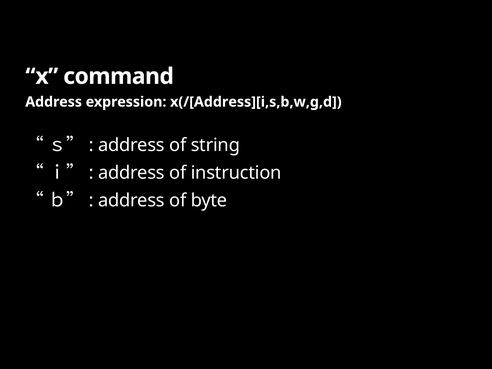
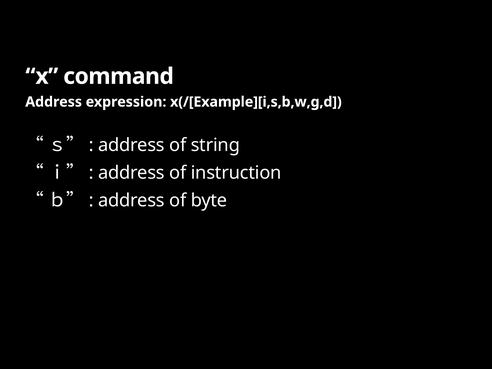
x(/[Address][i,s,b,w,g,d: x(/[Address][i,s,b,w,g,d -> x(/[Example][i,s,b,w,g,d
